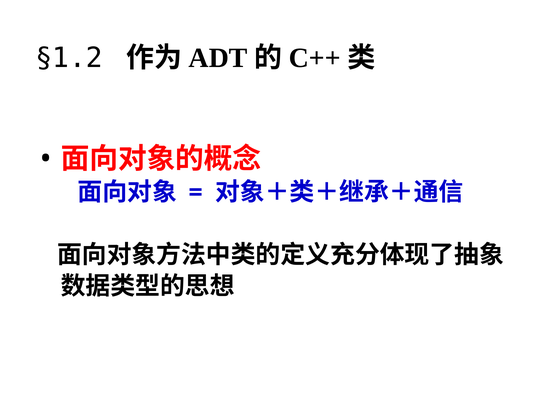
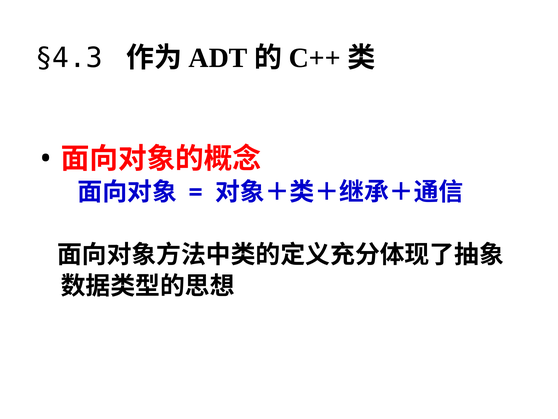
§1.2: §1.2 -> §4.3
